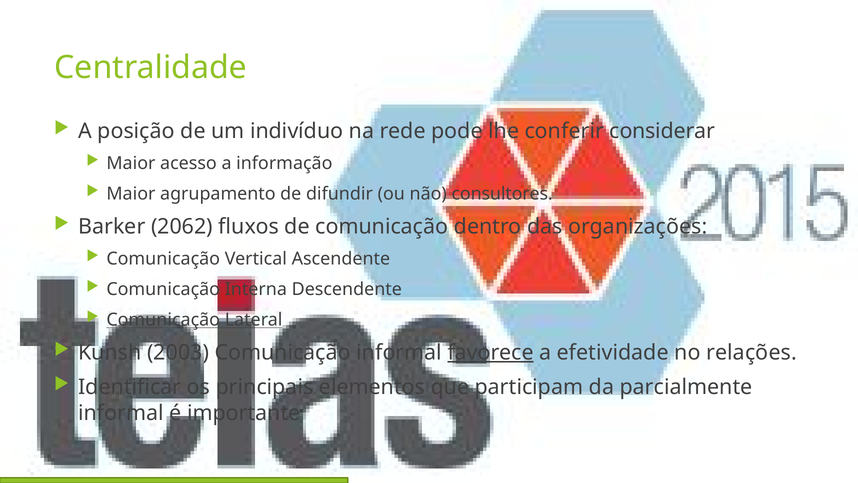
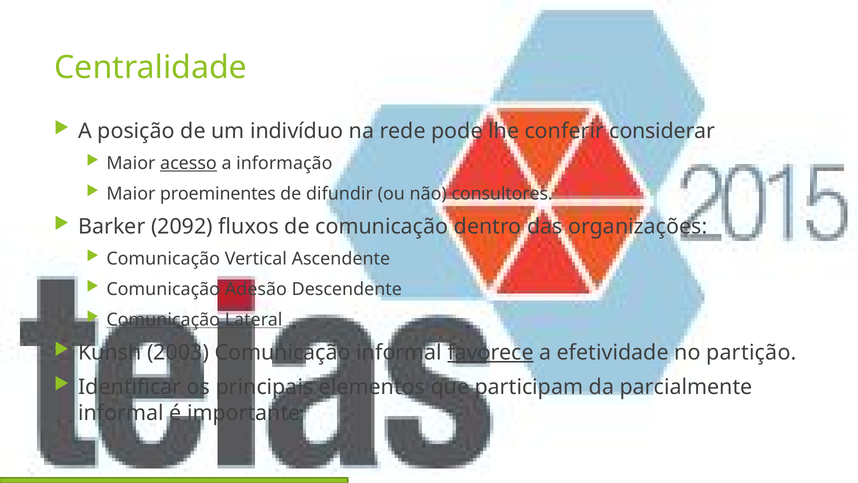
acesso underline: none -> present
agrupamento: agrupamento -> proeminentes
2062: 2062 -> 2092
Interna: Interna -> Adesão
relações: relações -> partição
